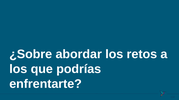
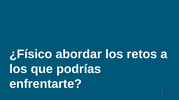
¿Sobre: ¿Sobre -> ¿Físico
